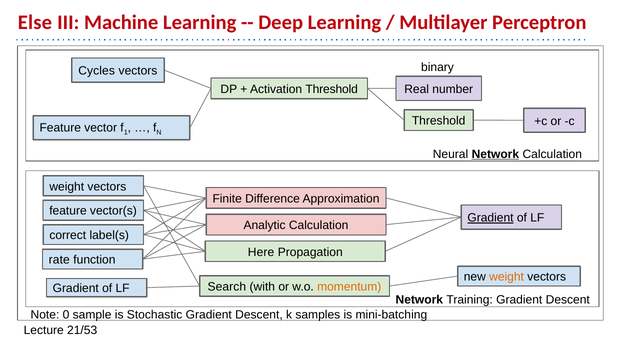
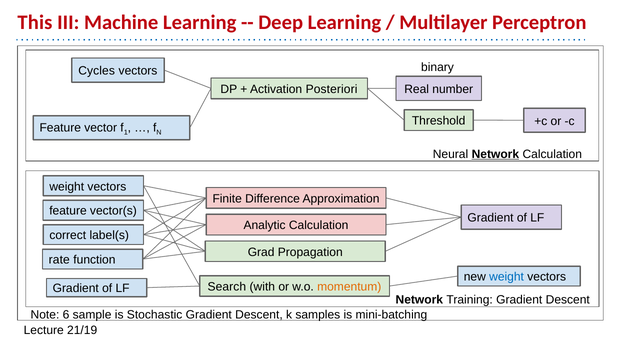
Else: Else -> This
Activation Threshold: Threshold -> Posteriori
Gradient at (490, 218) underline: present -> none
Here: Here -> Grad
weight at (507, 277) colour: orange -> blue
0: 0 -> 6
21/53: 21/53 -> 21/19
